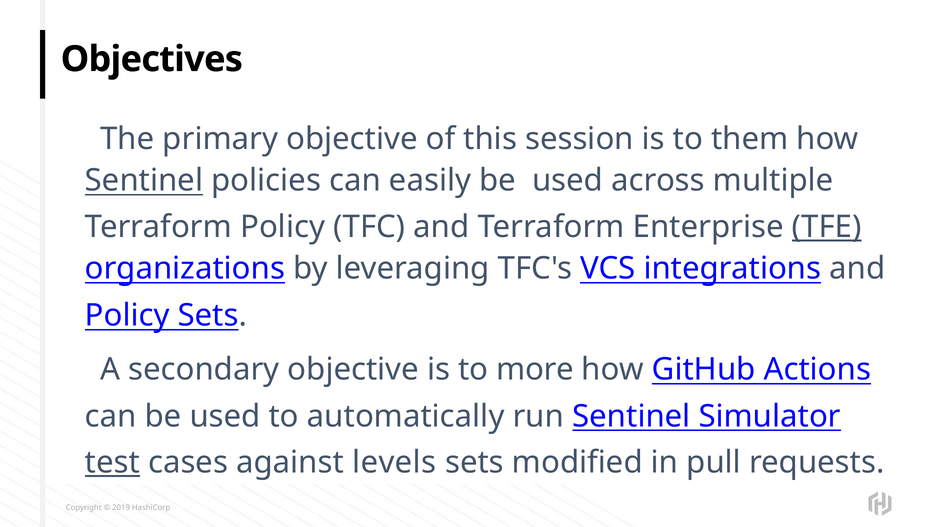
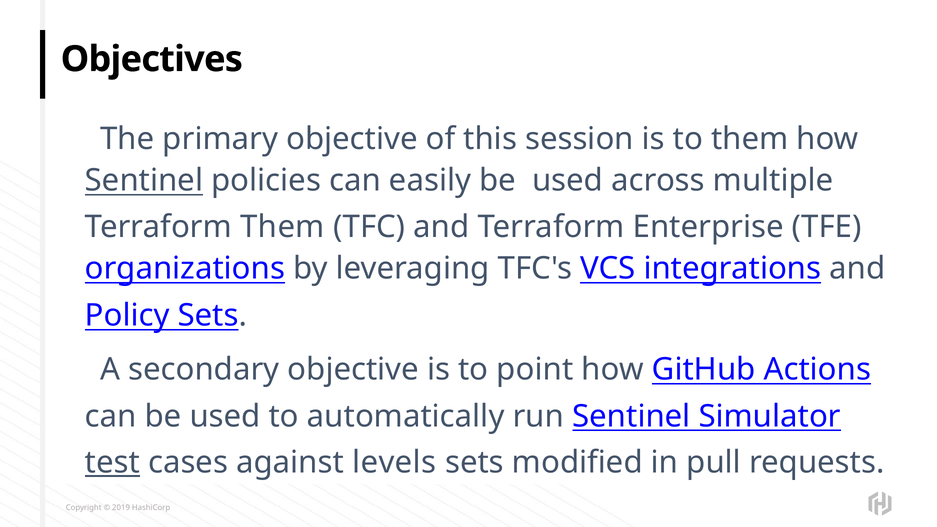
Terraform Policy: Policy -> Them
TFE underline: present -> none
more: more -> point
